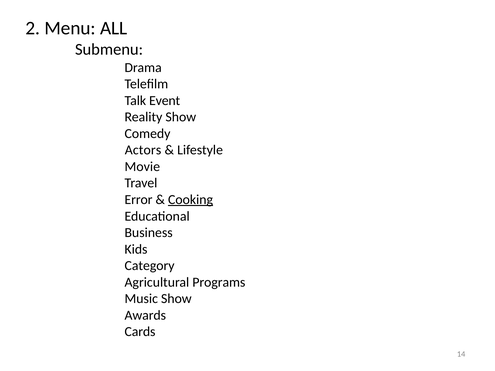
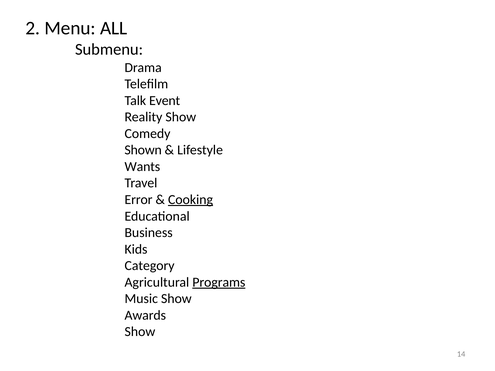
Actors: Actors -> Shown
Movie: Movie -> Wants
Programs underline: none -> present
Cards at (140, 332): Cards -> Show
